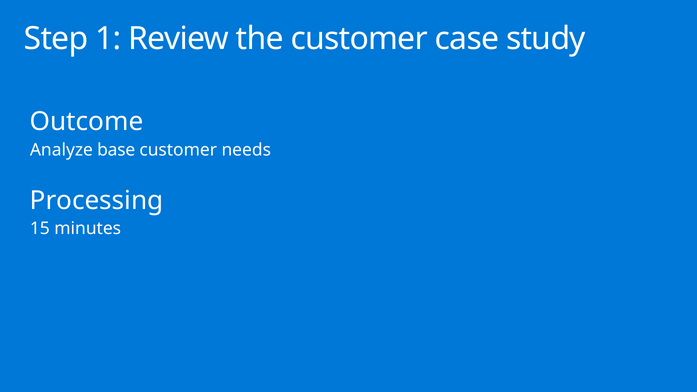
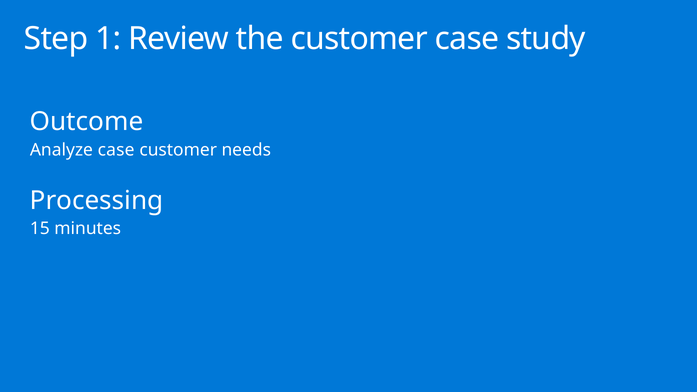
Analyze base: base -> case
